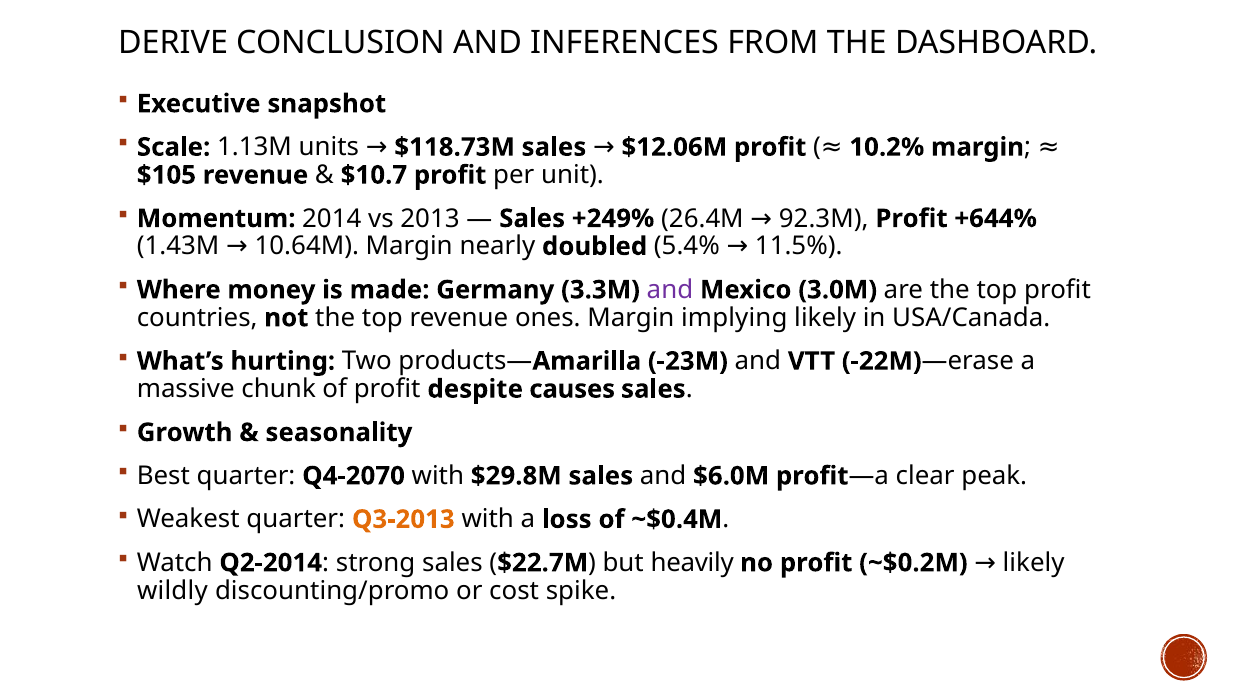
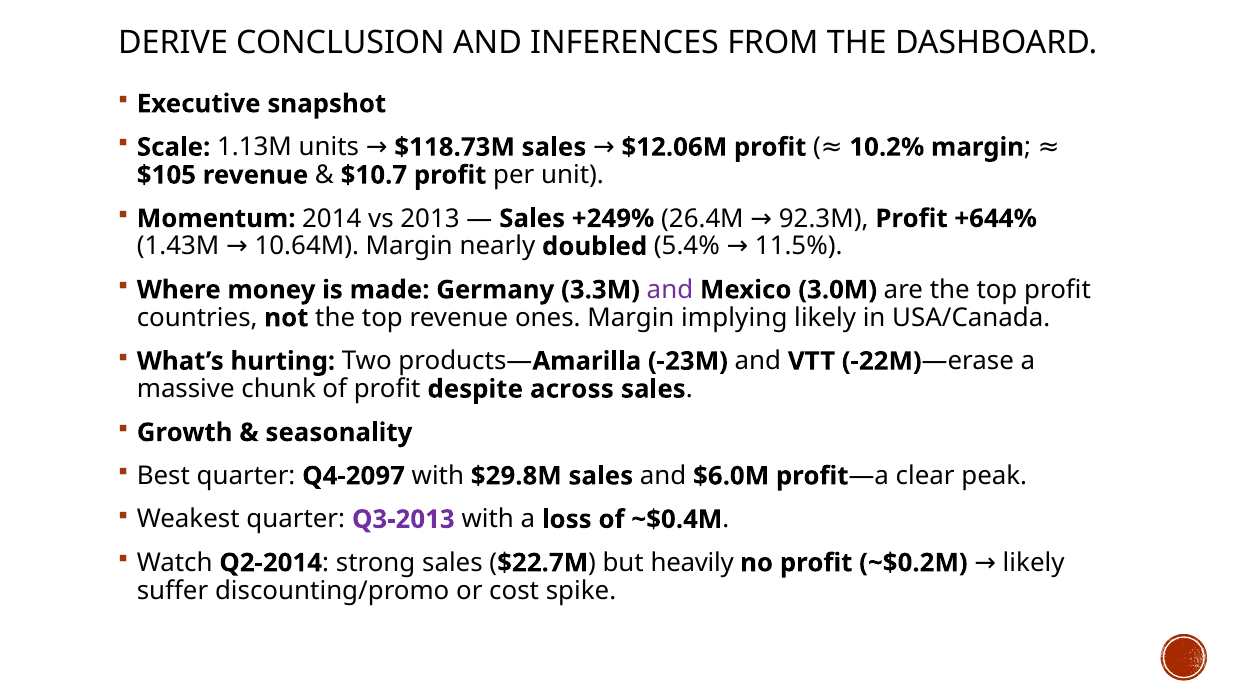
causes: causes -> across
Q4-2070: Q4-2070 -> Q4-2097
Q3-2013 colour: orange -> purple
wildly: wildly -> suffer
